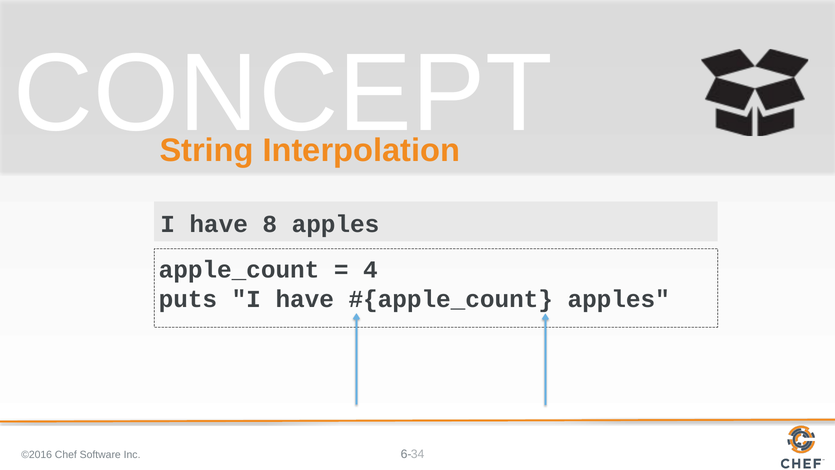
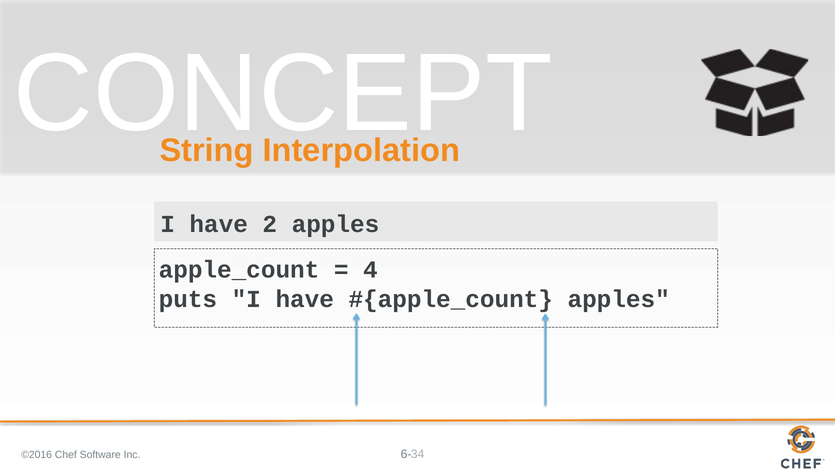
8: 8 -> 2
